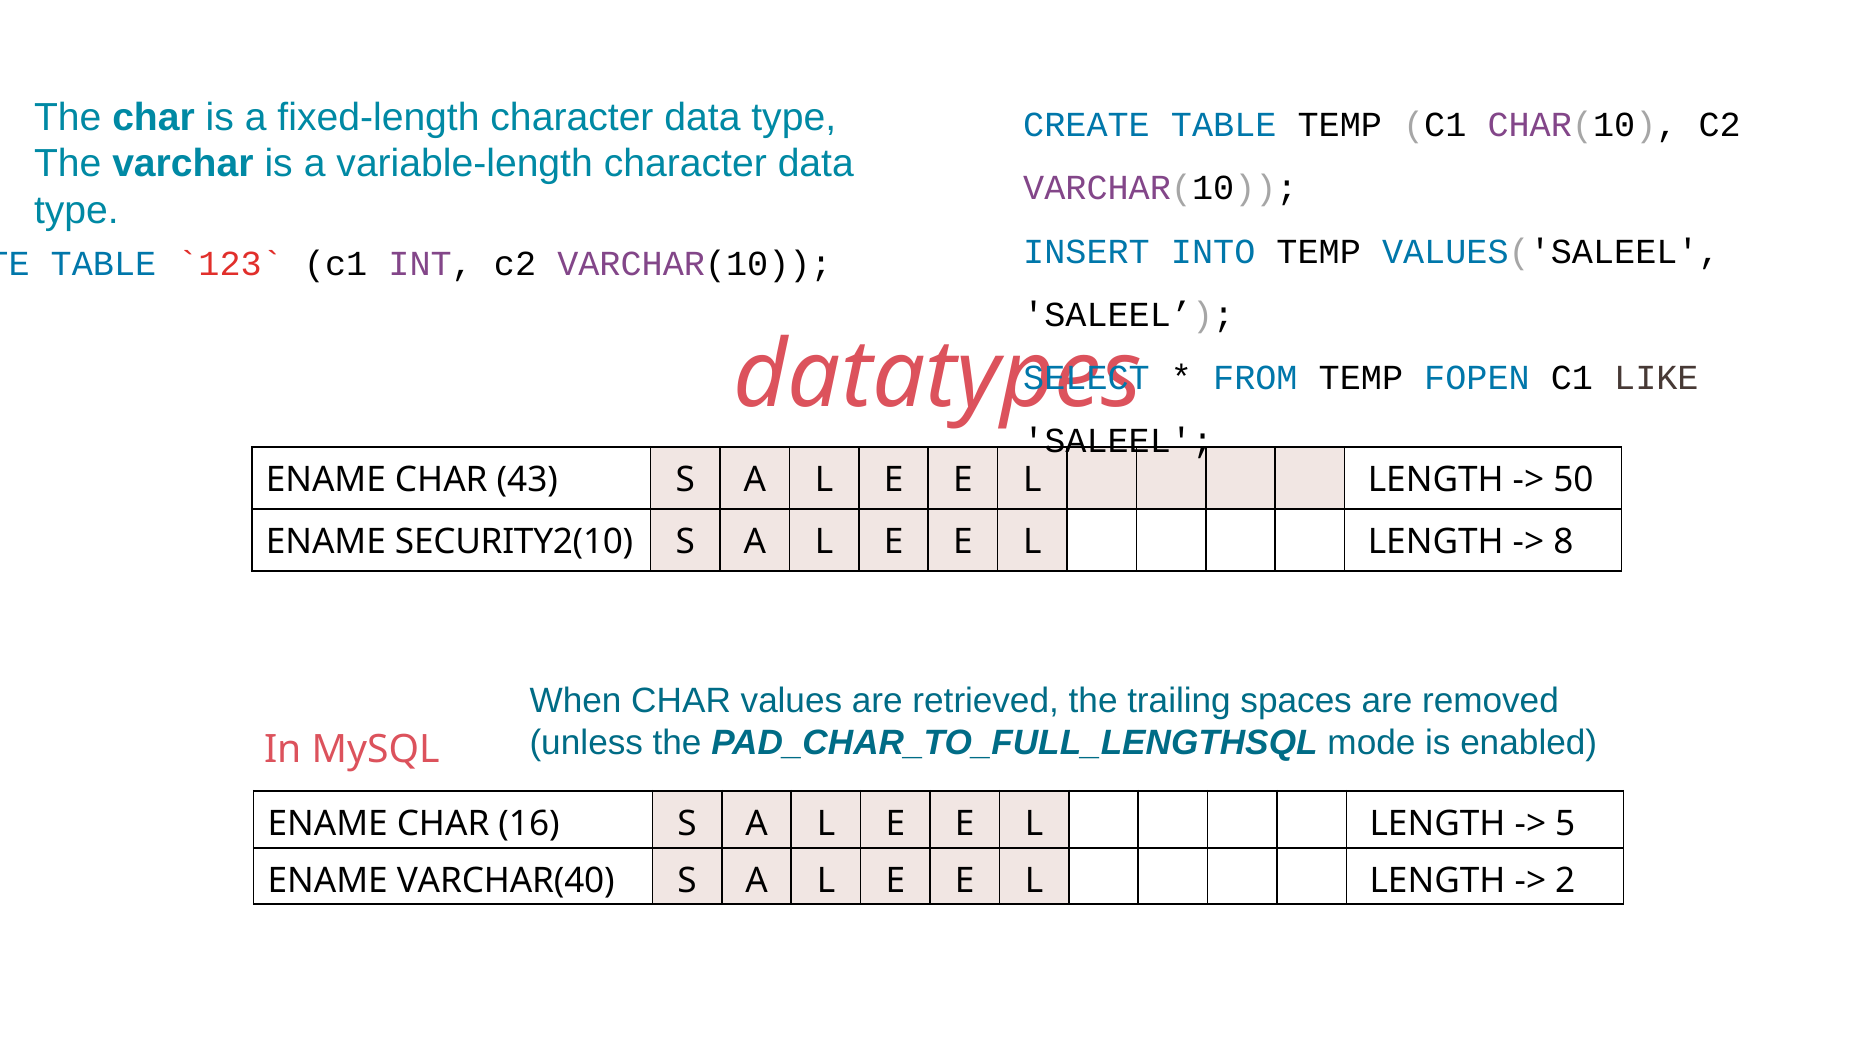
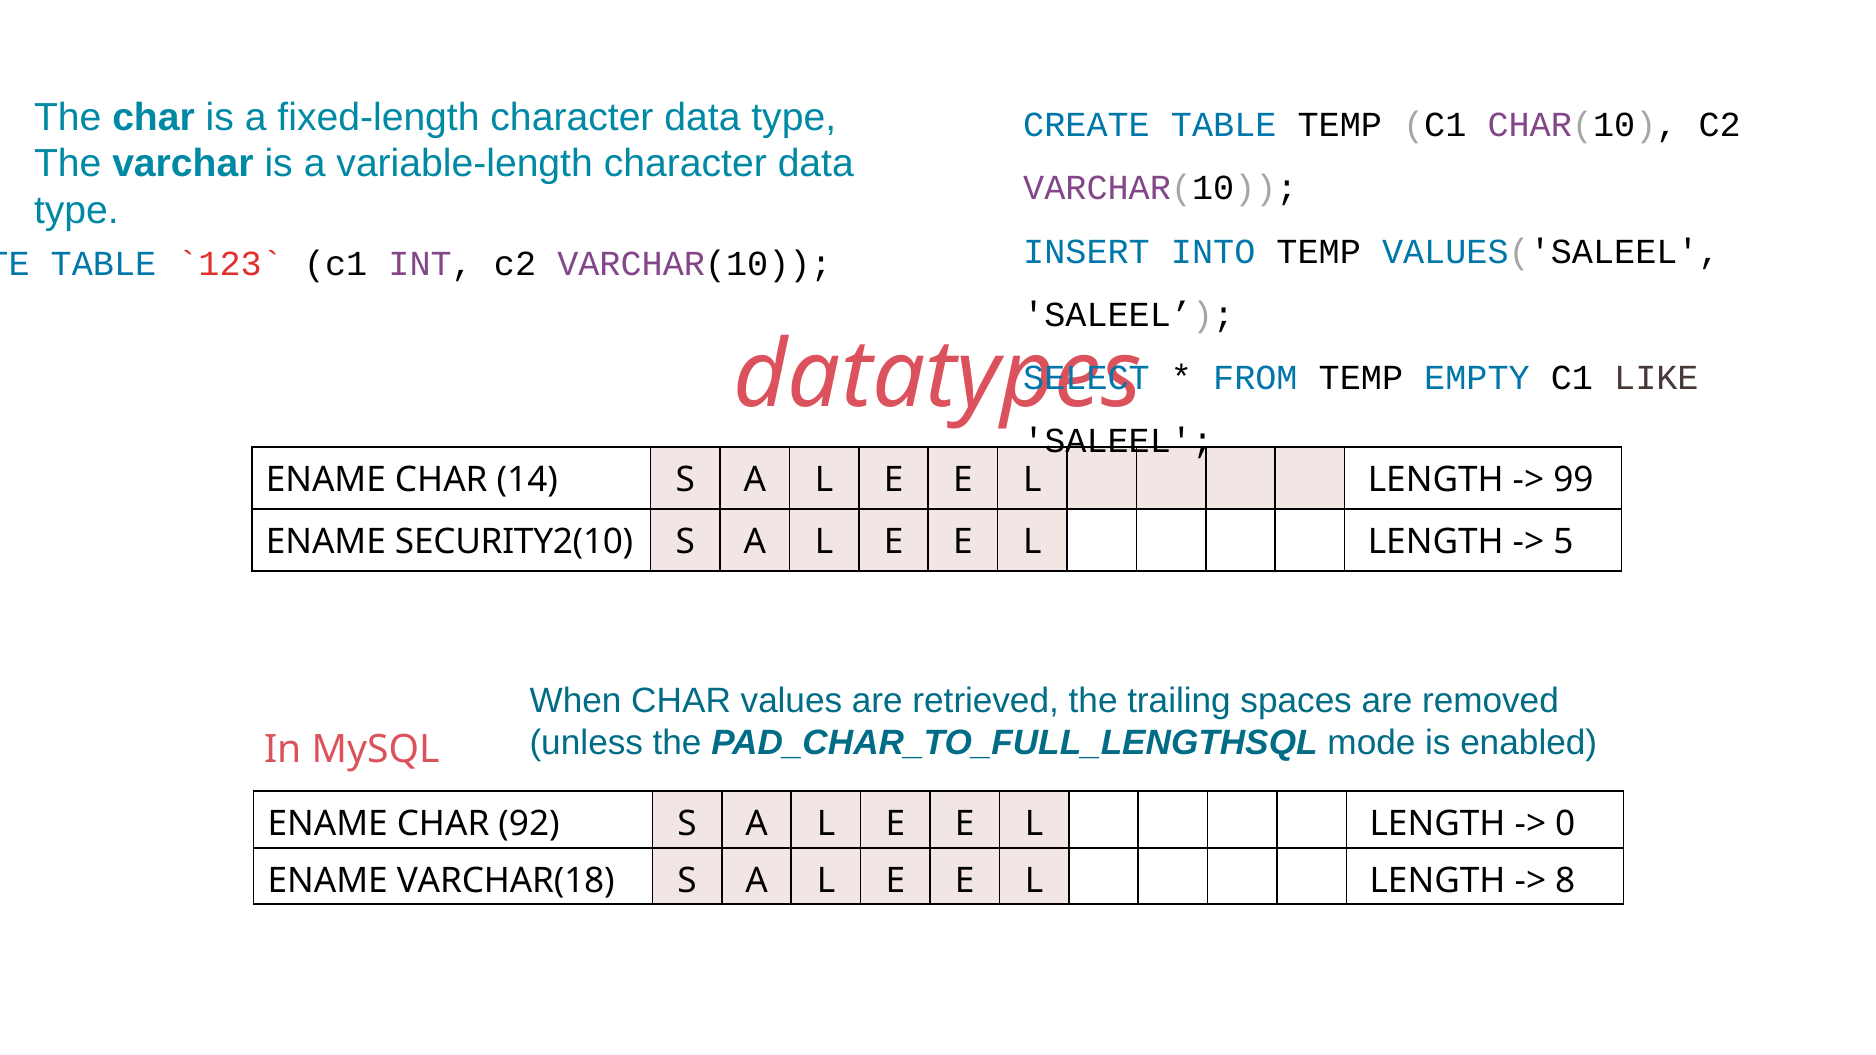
FOPEN: FOPEN -> EMPTY
43: 43 -> 14
50: 50 -> 99
8: 8 -> 5
16: 16 -> 92
5: 5 -> 0
VARCHAR(40: VARCHAR(40 -> VARCHAR(18
2: 2 -> 8
